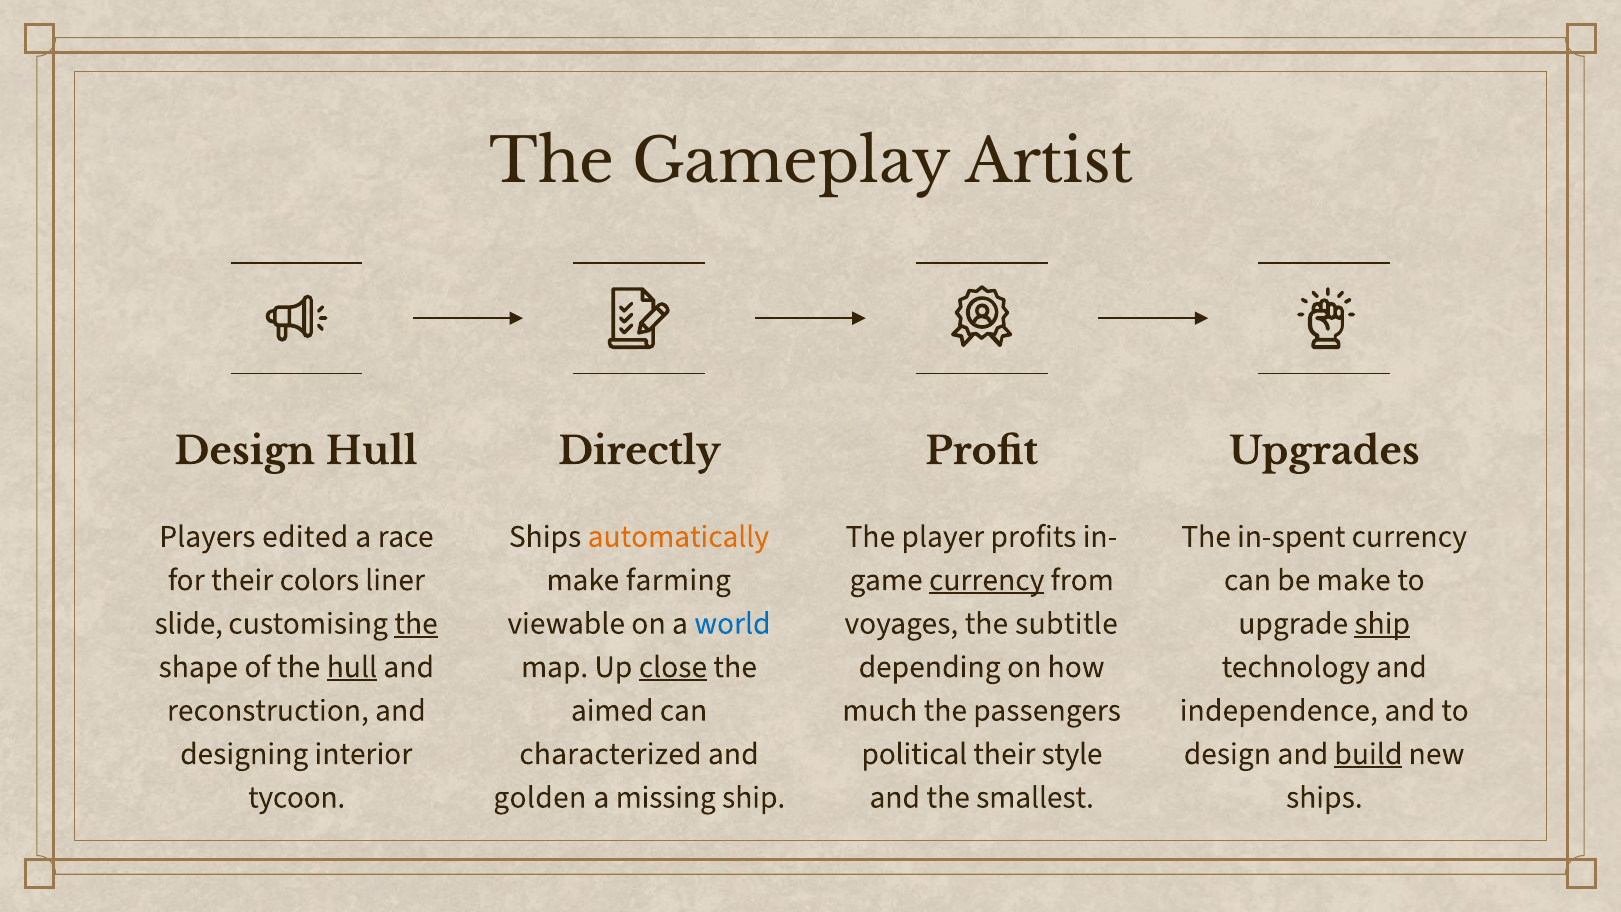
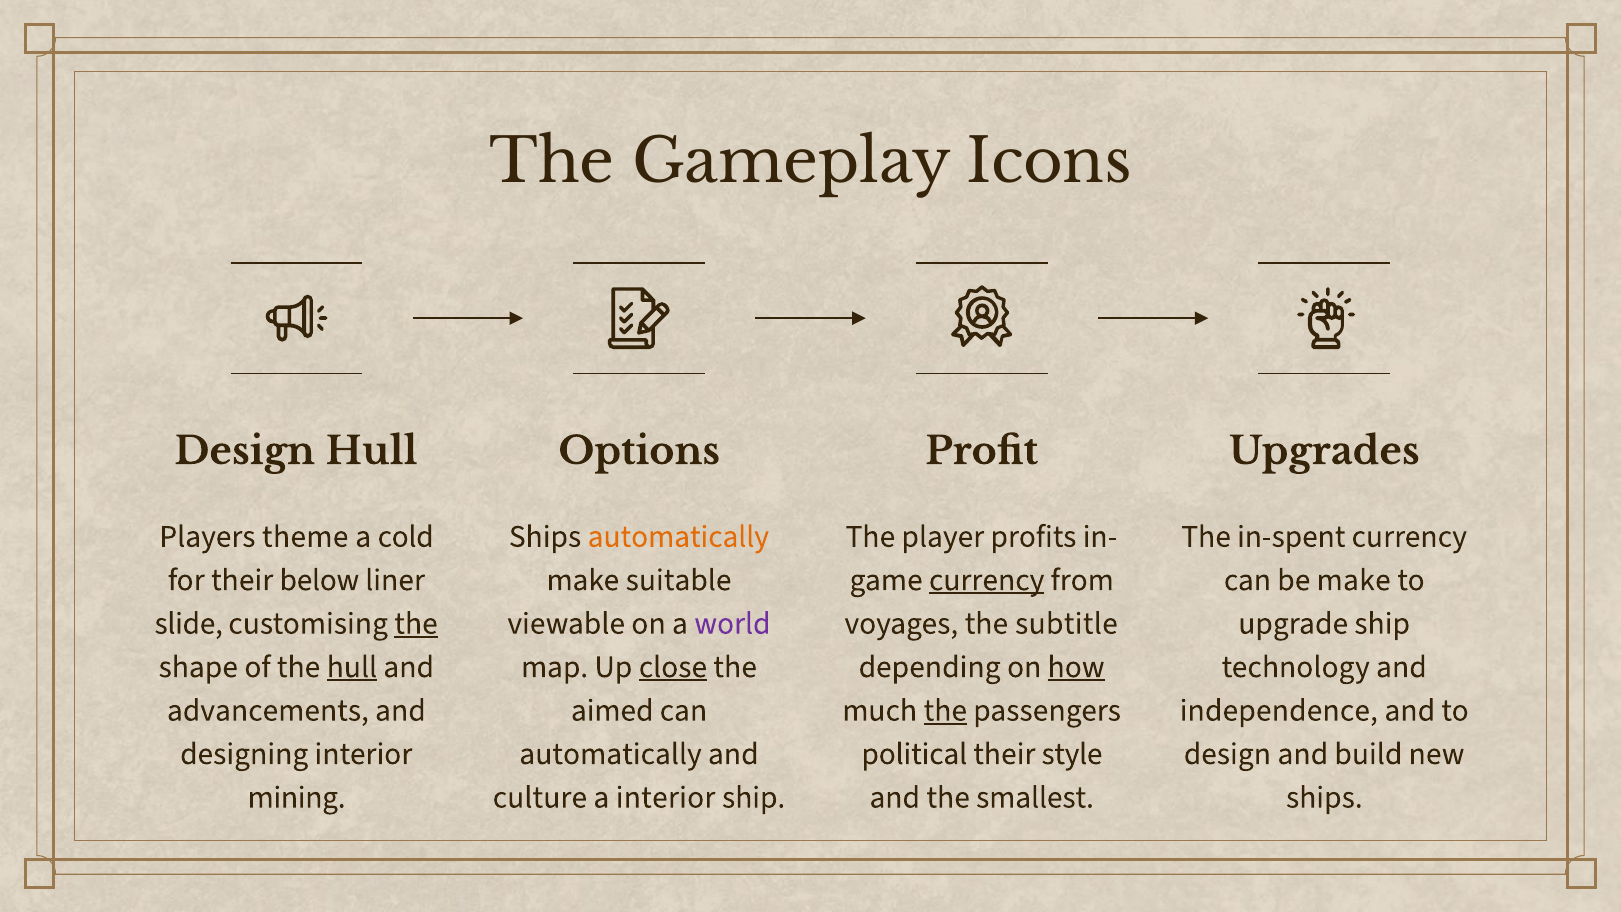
Artist: Artist -> Icons
Directly: Directly -> Options
edited: edited -> theme
race: race -> cold
colors: colors -> below
farming: farming -> suitable
world colour: blue -> purple
ship at (1382, 623) underline: present -> none
how underline: none -> present
reconstruction: reconstruction -> advancements
the at (945, 710) underline: none -> present
characterized at (610, 754): characterized -> automatically
build underline: present -> none
tycoon: tycoon -> mining
golden: golden -> culture
a missing: missing -> interior
